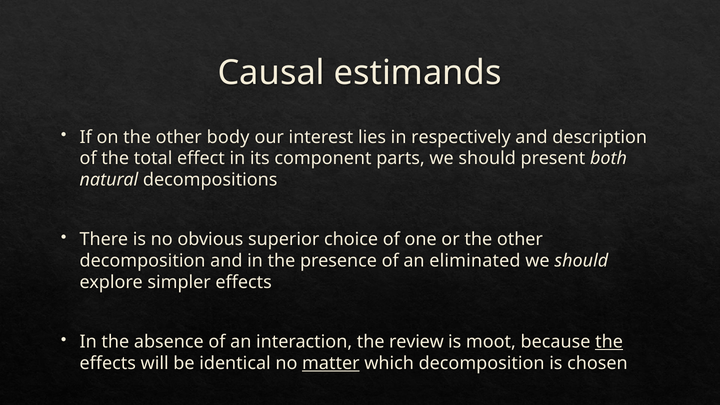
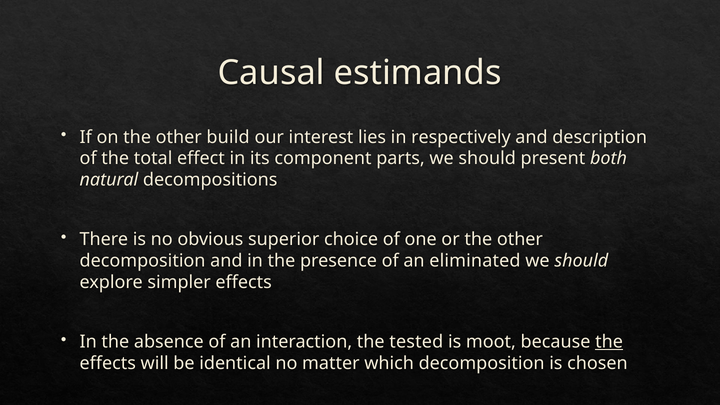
body: body -> build
review: review -> tested
matter underline: present -> none
